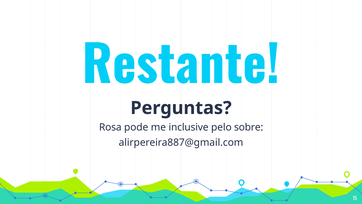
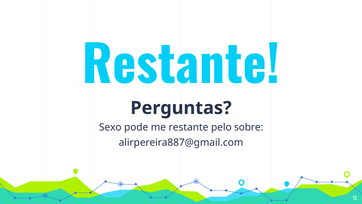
Rosa: Rosa -> Sexo
me inclusive: inclusive -> restante
